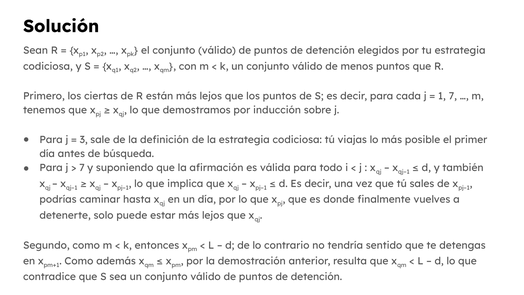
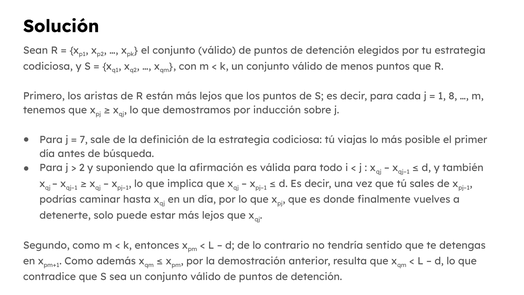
ciertas: ciertas -> aristas
1 7: 7 -> 8
3: 3 -> 7
7 at (82, 168): 7 -> 2
